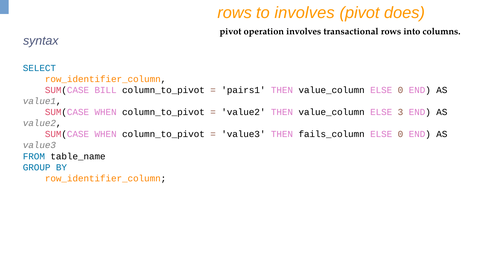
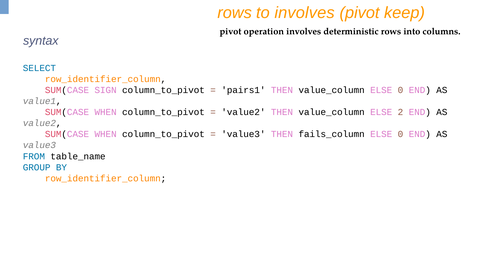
does: does -> keep
transactional: transactional -> deterministic
BILL: BILL -> SIGN
3: 3 -> 2
